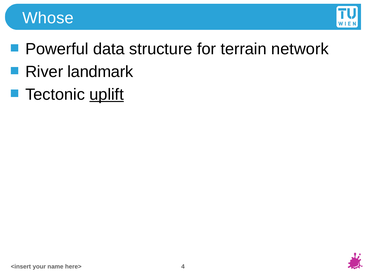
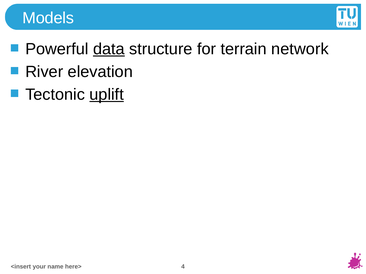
Whose: Whose -> Models
data underline: none -> present
landmark: landmark -> elevation
